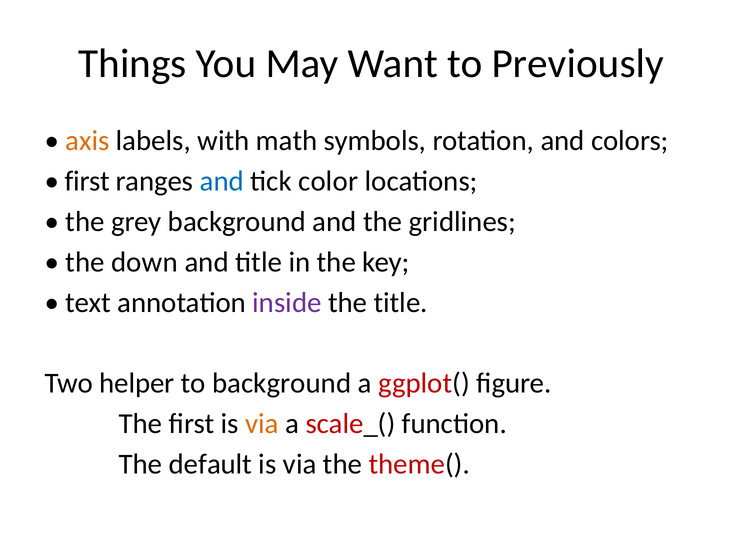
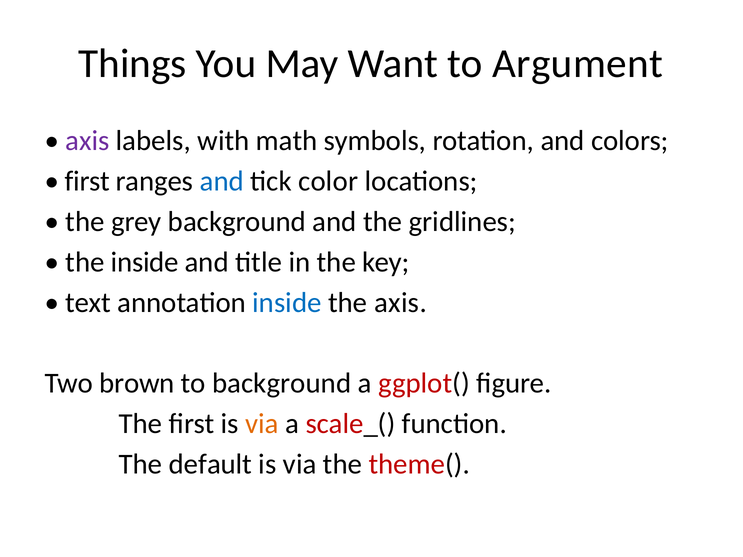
Previously: Previously -> Argument
axis at (87, 141) colour: orange -> purple
the down: down -> inside
inside at (287, 303) colour: purple -> blue
the title: title -> axis
helper: helper -> brown
